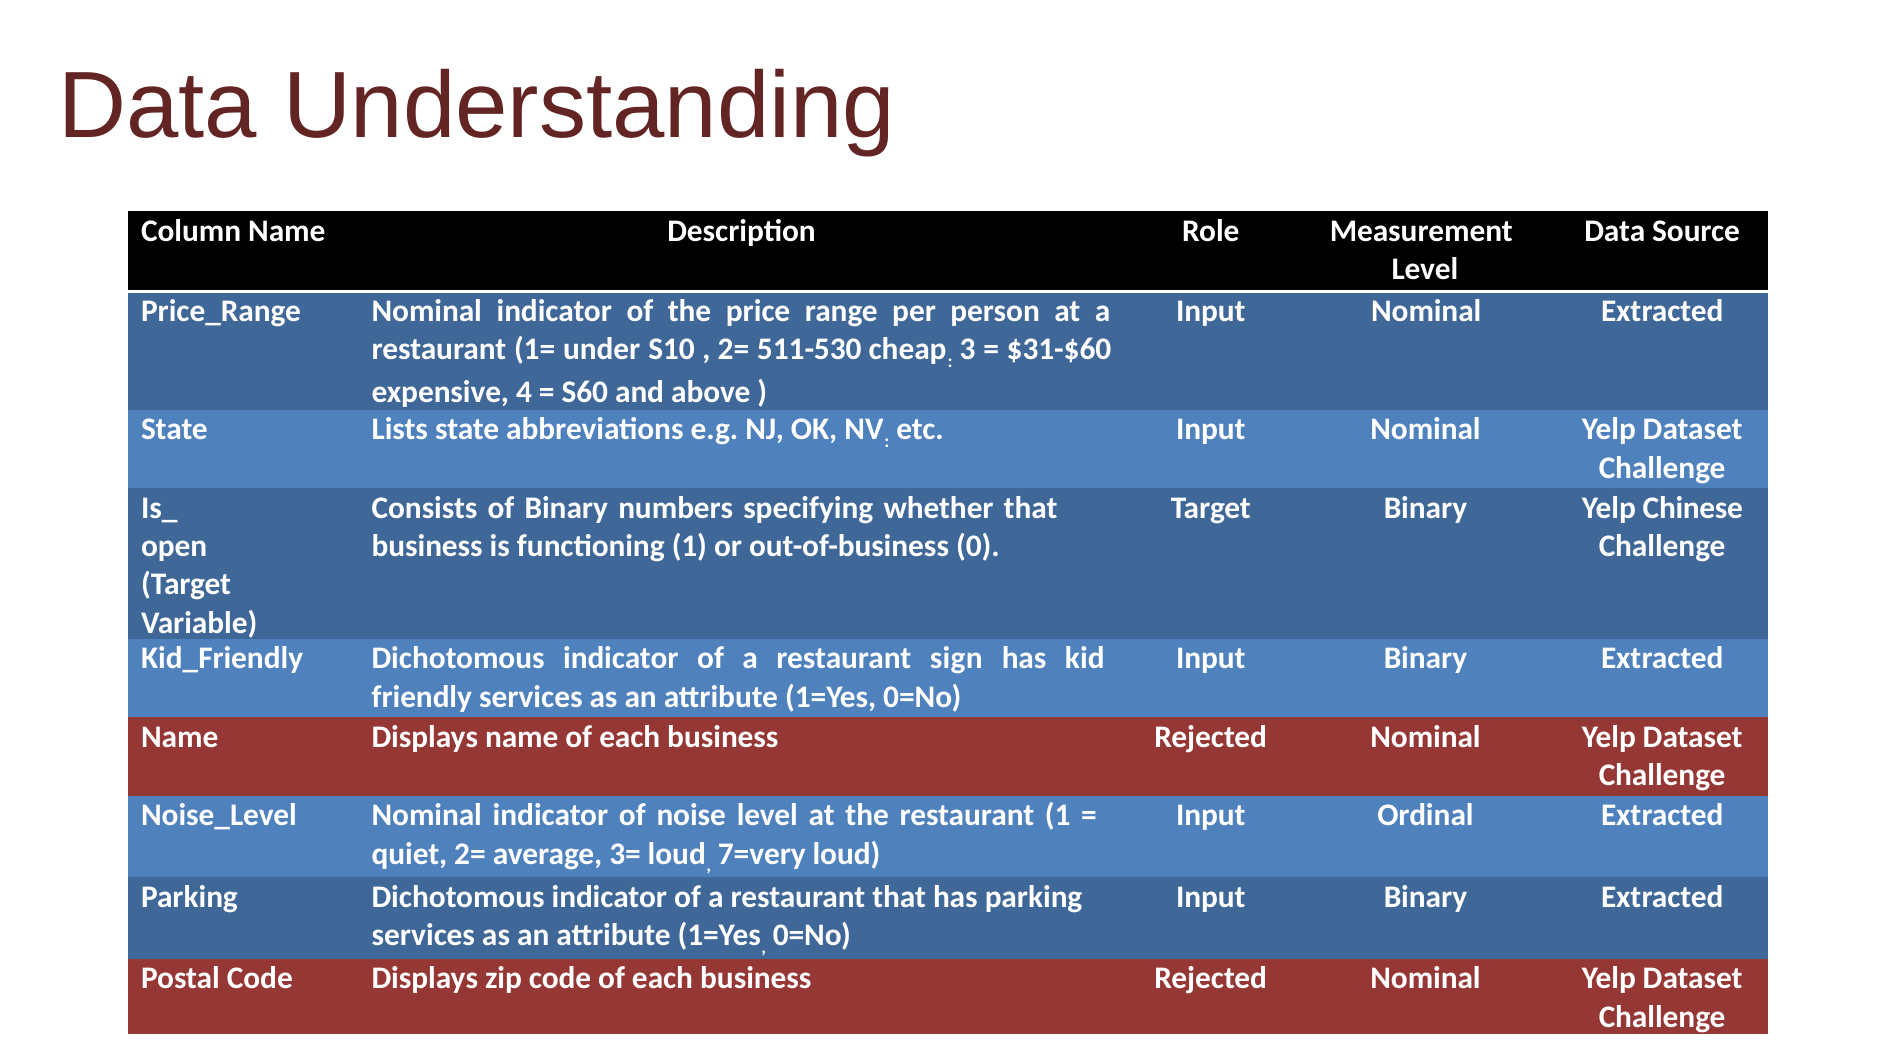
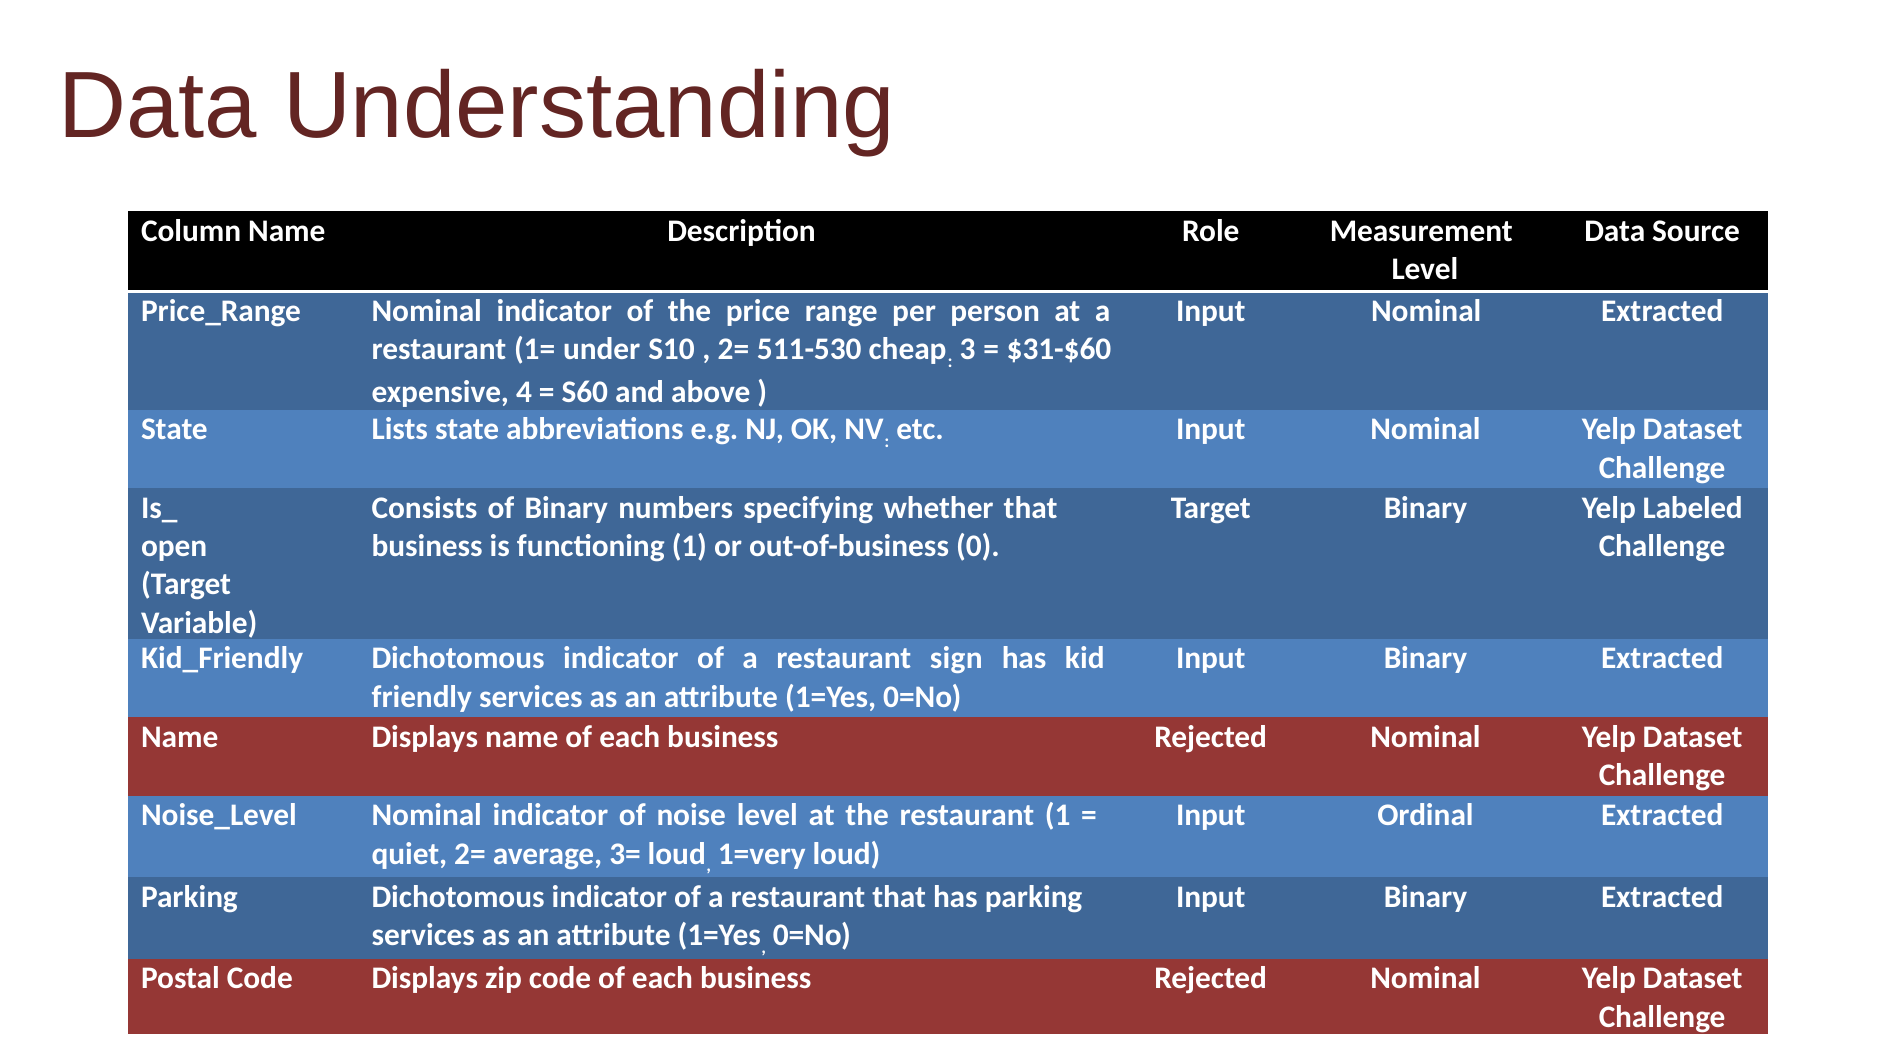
Chinese: Chinese -> Labeled
7=very: 7=very -> 1=very
